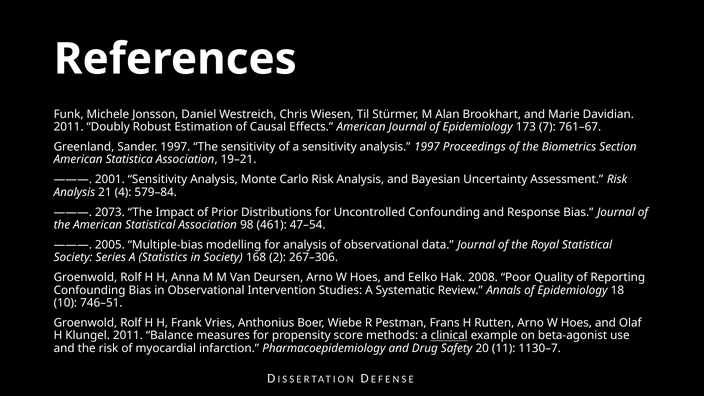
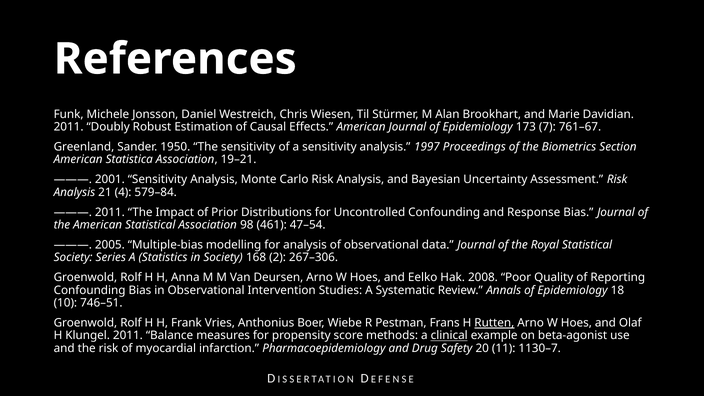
Sander 1997: 1997 -> 1950
2073 at (110, 212): 2073 -> 2011
Rutten underline: none -> present
